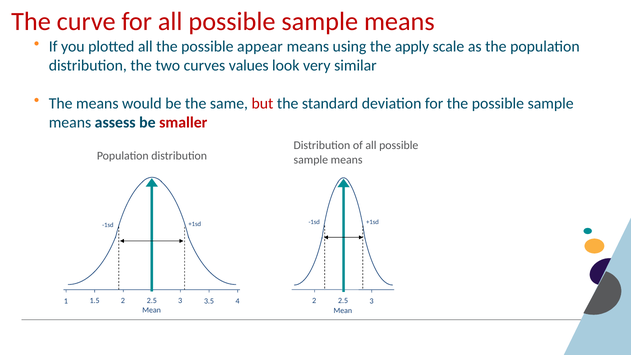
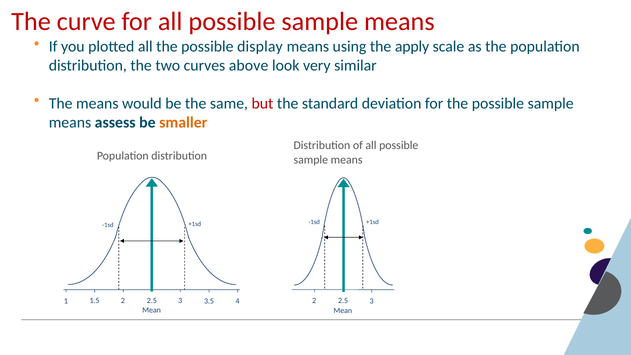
appear: appear -> display
values: values -> above
smaller colour: red -> orange
